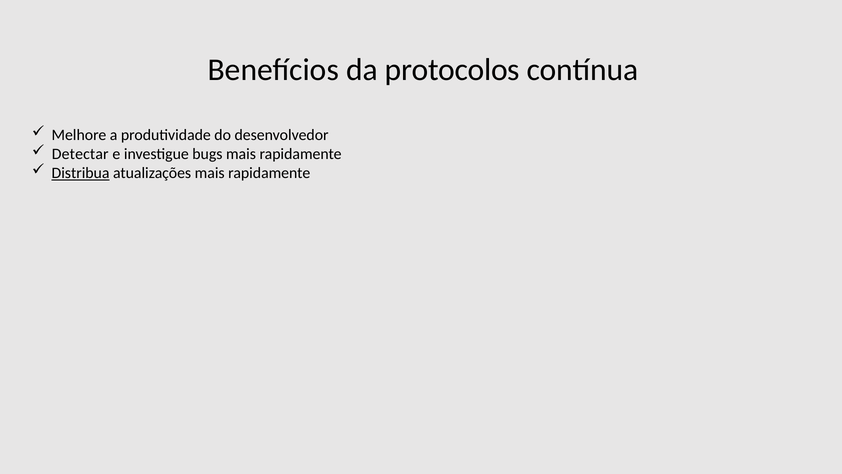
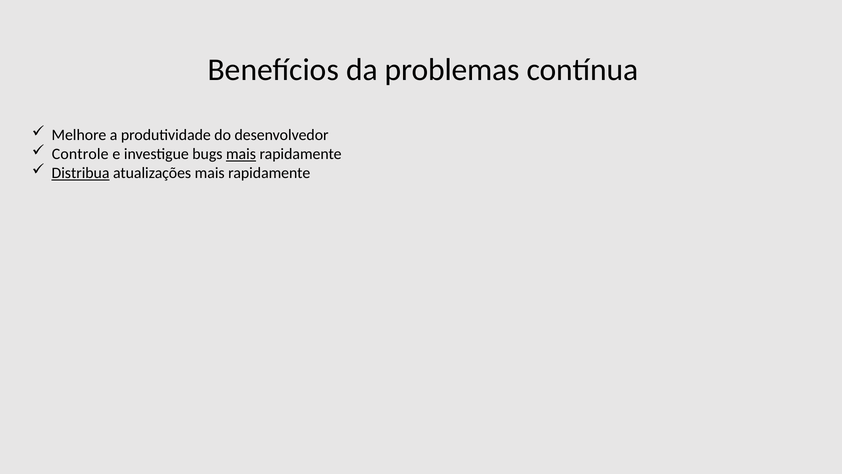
protocolos: protocolos -> problemas
Detectar: Detectar -> Controle
mais at (241, 154) underline: none -> present
